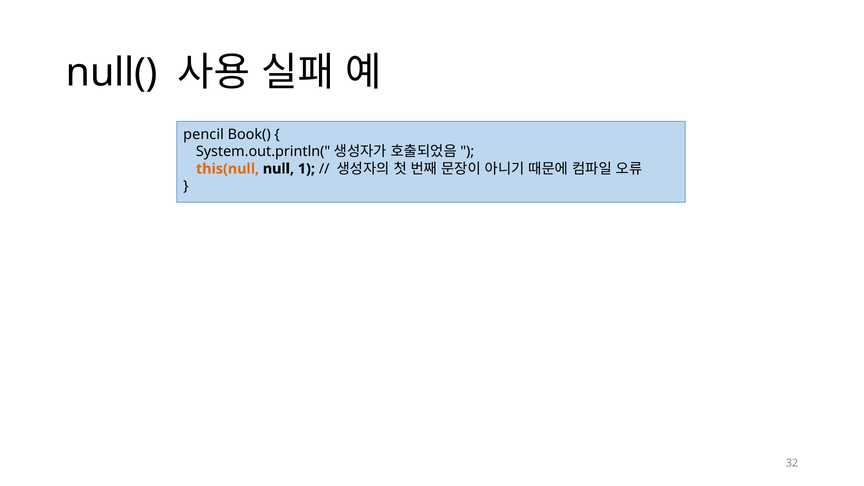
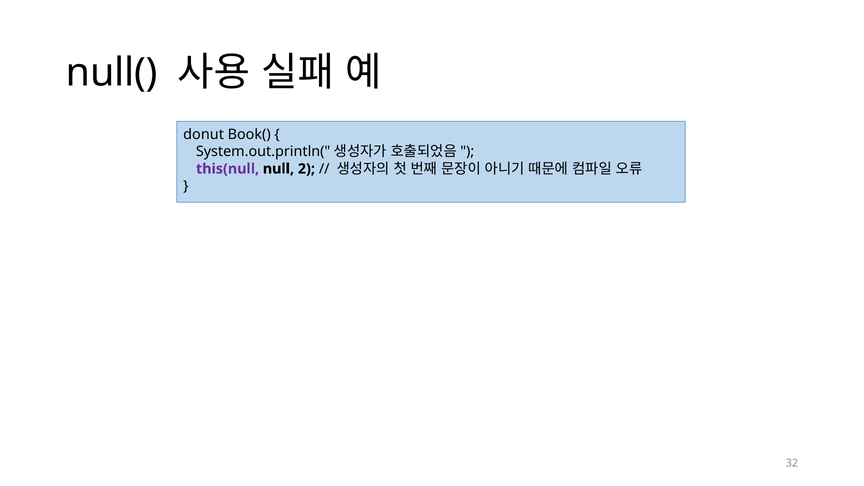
pencil: pencil -> donut
this(null colour: orange -> purple
1: 1 -> 2
